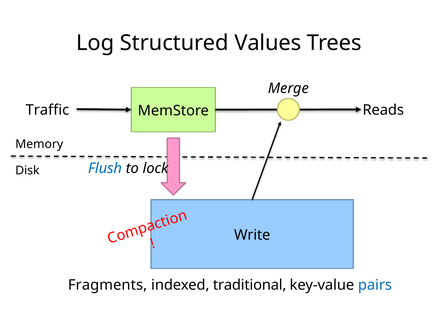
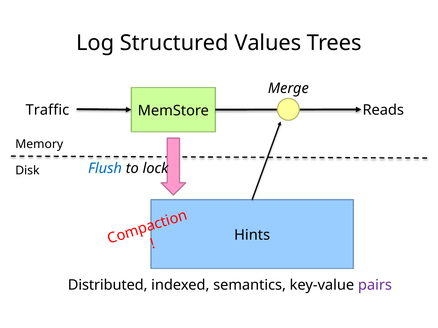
Write: Write -> Hints
Fragments: Fragments -> Distributed
traditional: traditional -> semantics
pairs colour: blue -> purple
